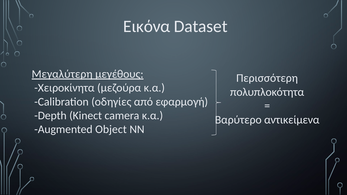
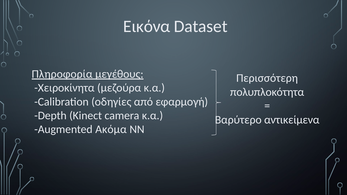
Μεγαλύτερη: Μεγαλύτερη -> Πληροφορία
Object: Object -> Ακόμα
